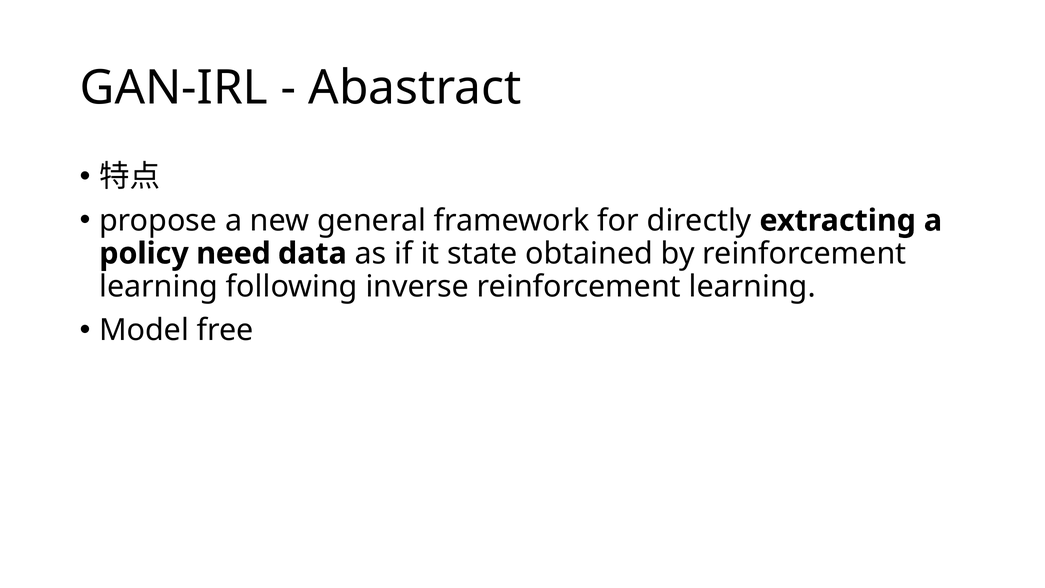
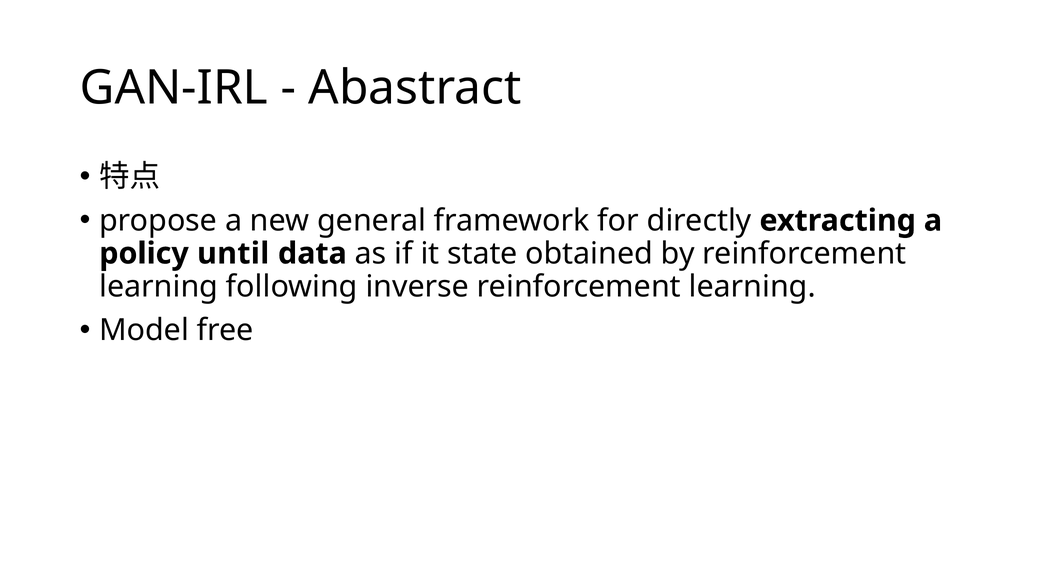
need: need -> until
